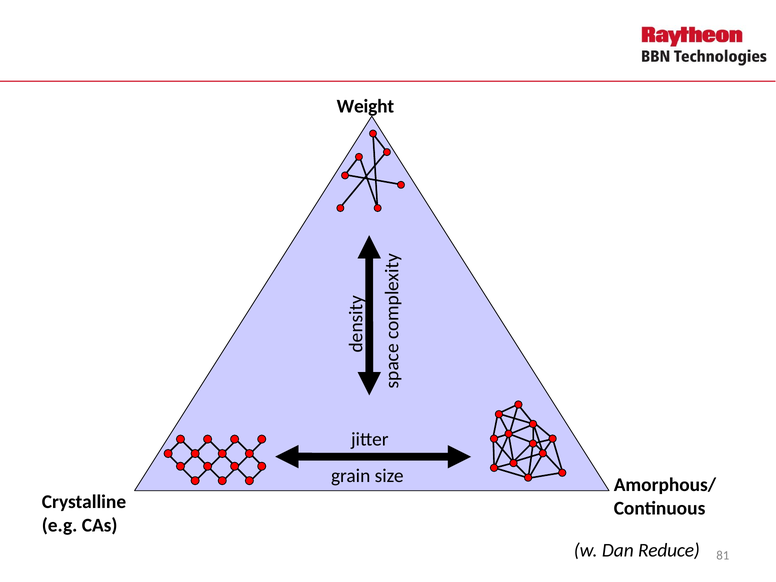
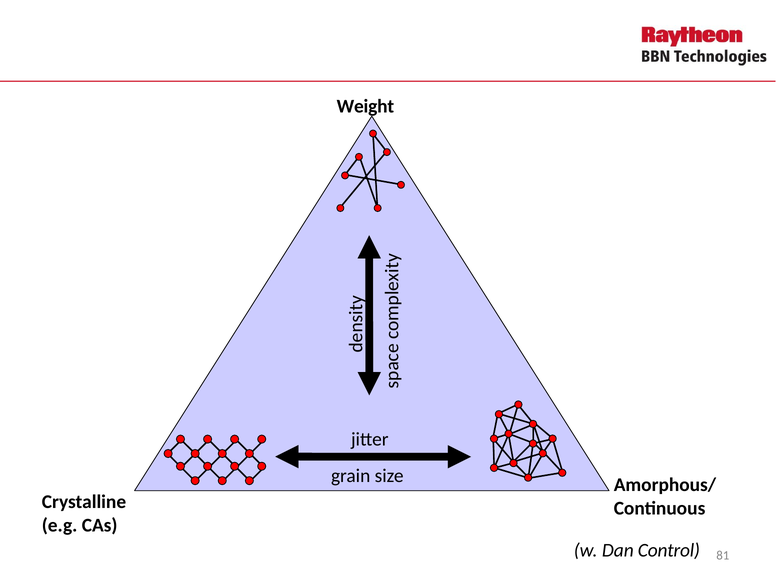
Reduce: Reduce -> Control
